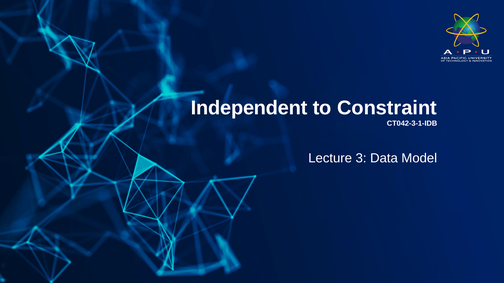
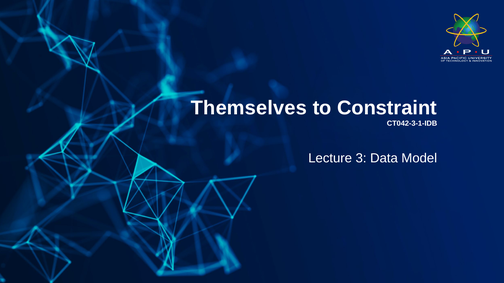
Independent: Independent -> Themselves
